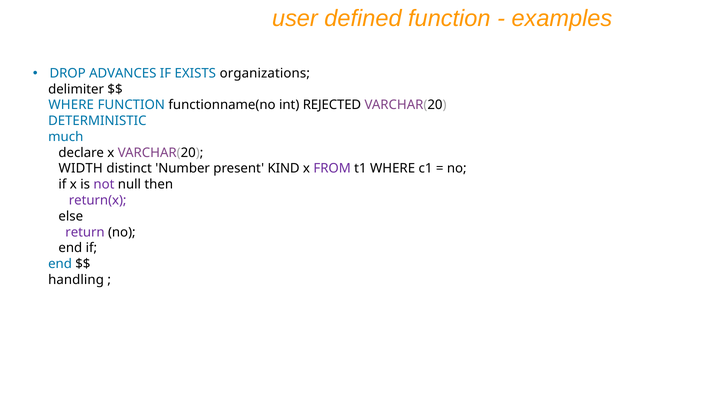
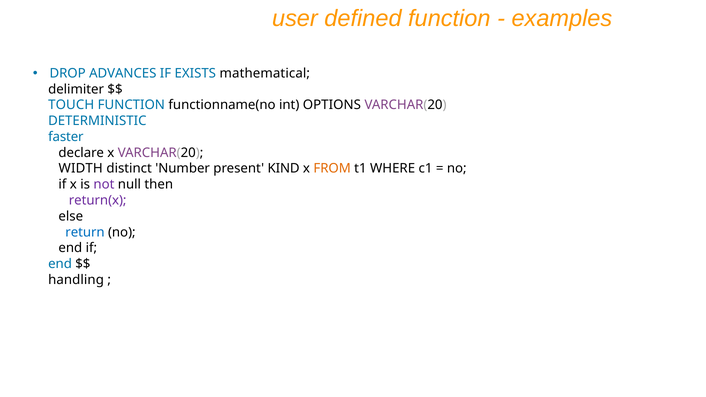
organizations: organizations -> mathematical
WHERE at (71, 105): WHERE -> TOUCH
REJECTED: REJECTED -> OPTIONS
much: much -> faster
FROM colour: purple -> orange
return colour: purple -> blue
